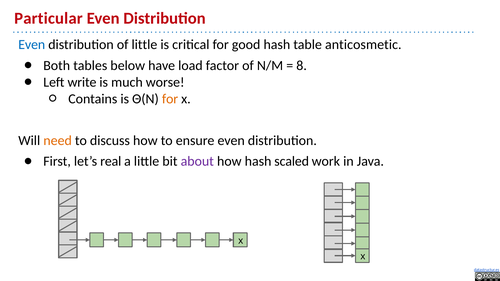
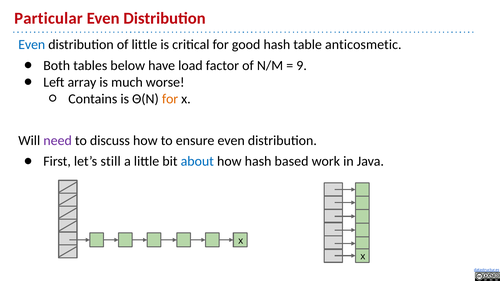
8: 8 -> 9
write: write -> array
need colour: orange -> purple
real: real -> still
about colour: purple -> blue
scaled: scaled -> based
